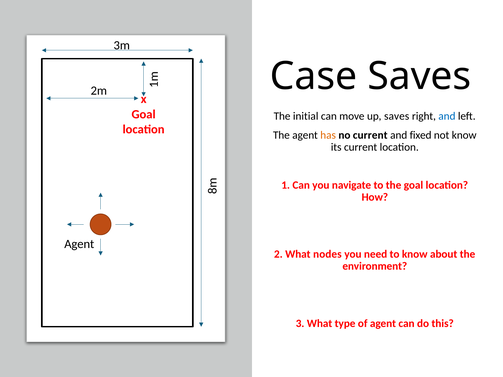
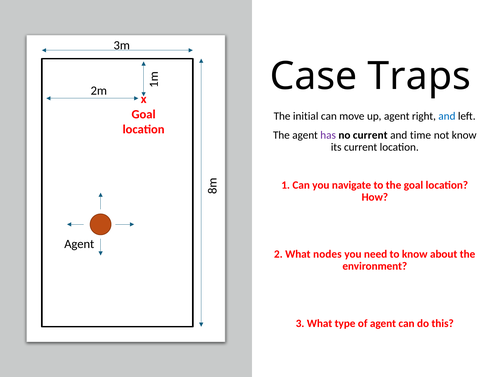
Case Saves: Saves -> Traps
up saves: saves -> agent
has colour: orange -> purple
fixed: fixed -> time
